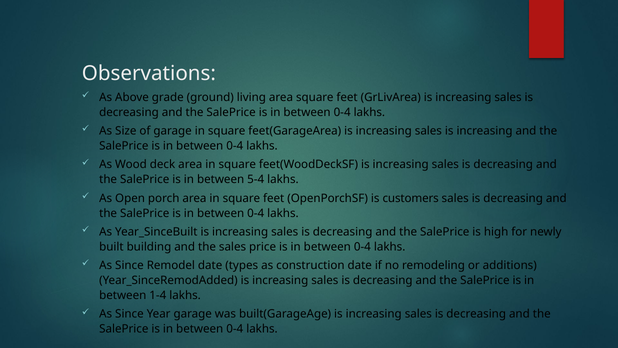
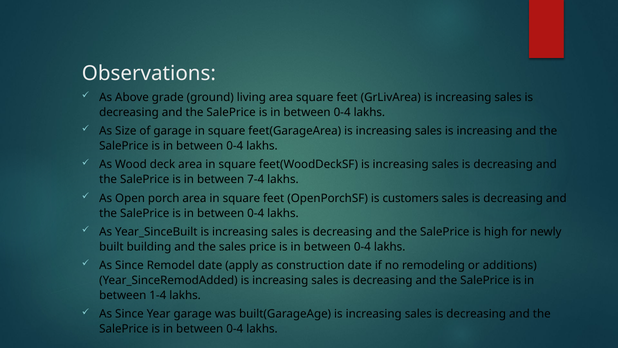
5-4: 5-4 -> 7-4
types: types -> apply
